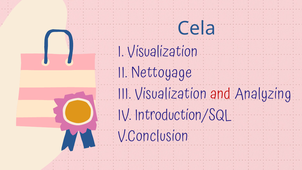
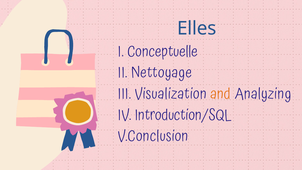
Cela: Cela -> Elles
I Visualization: Visualization -> Conceptuelle
and colour: red -> orange
